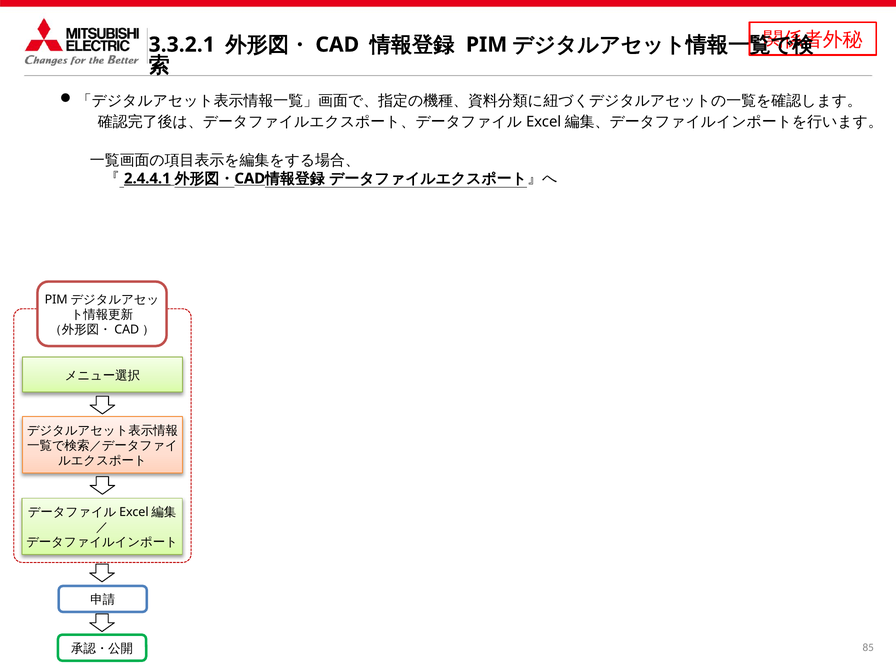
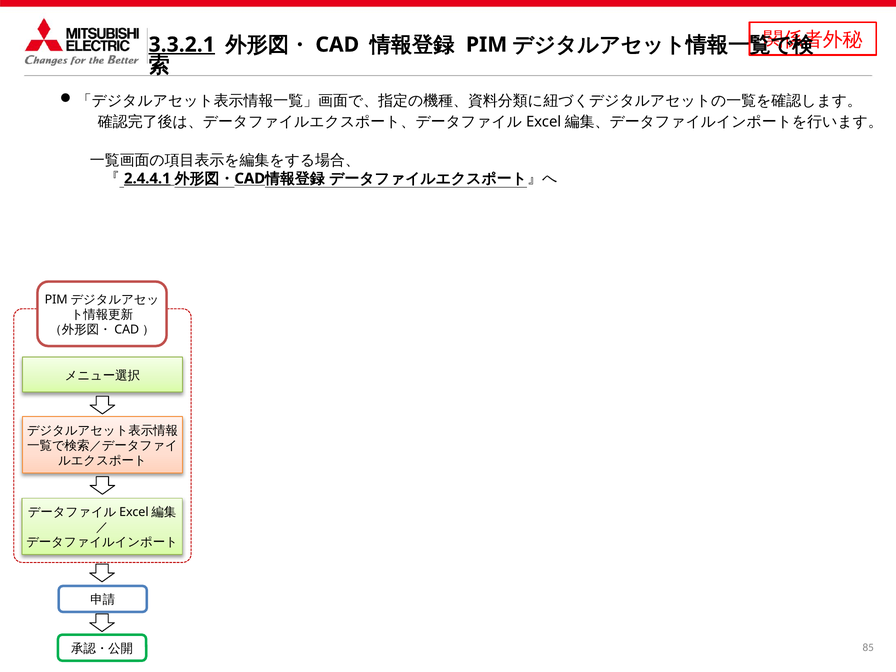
3.3.2.1 underline: none -> present
